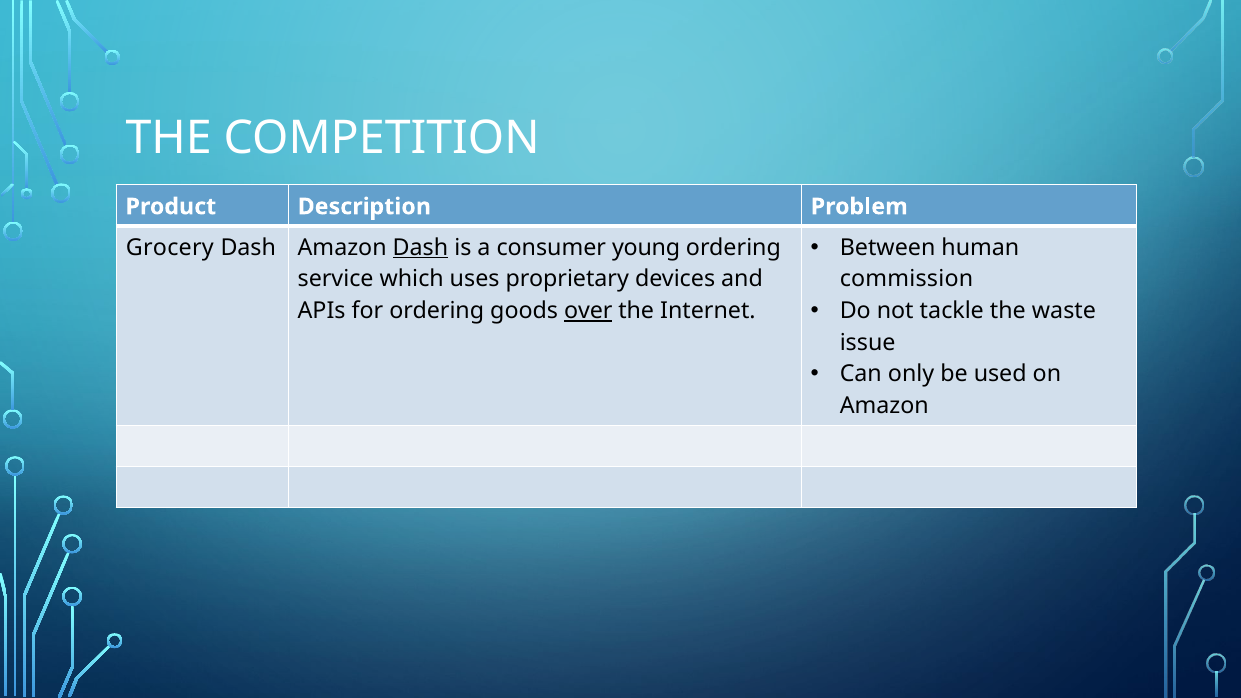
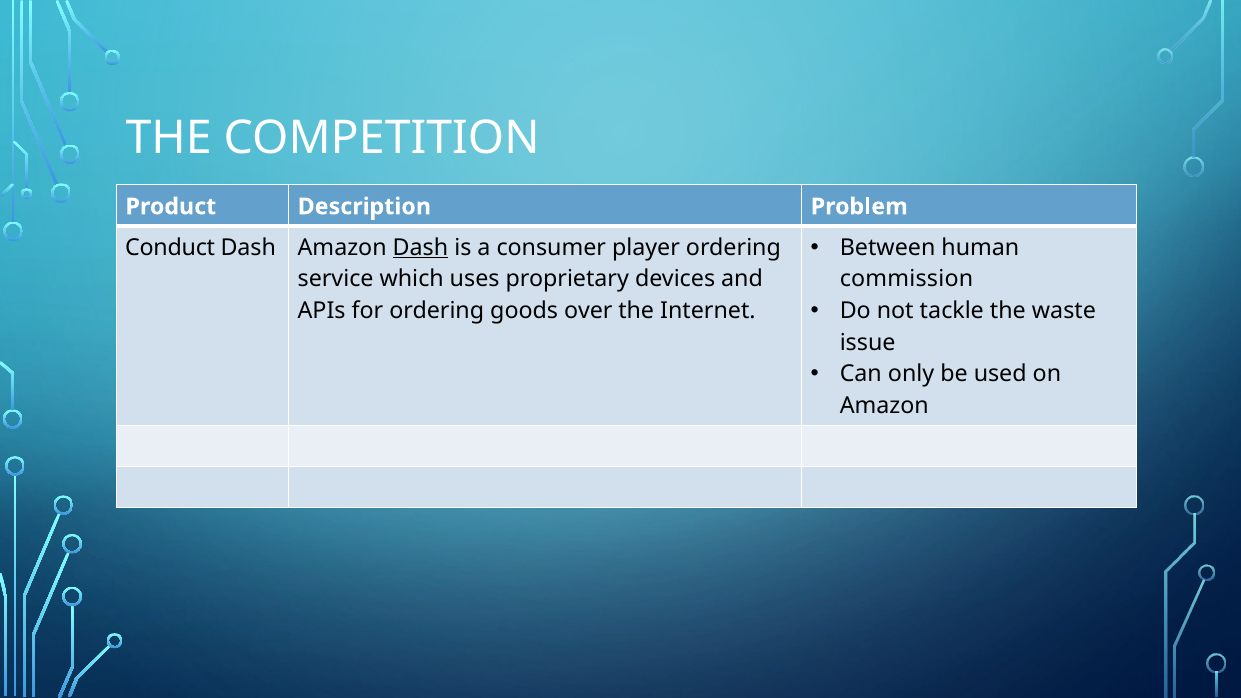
Grocery: Grocery -> Conduct
young: young -> player
over underline: present -> none
